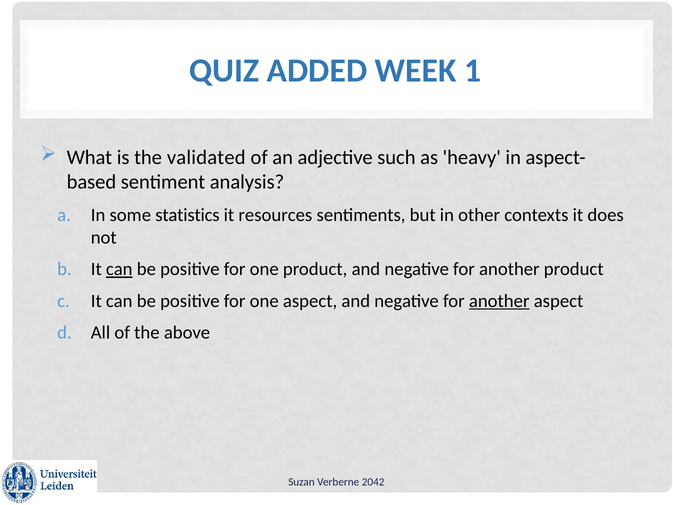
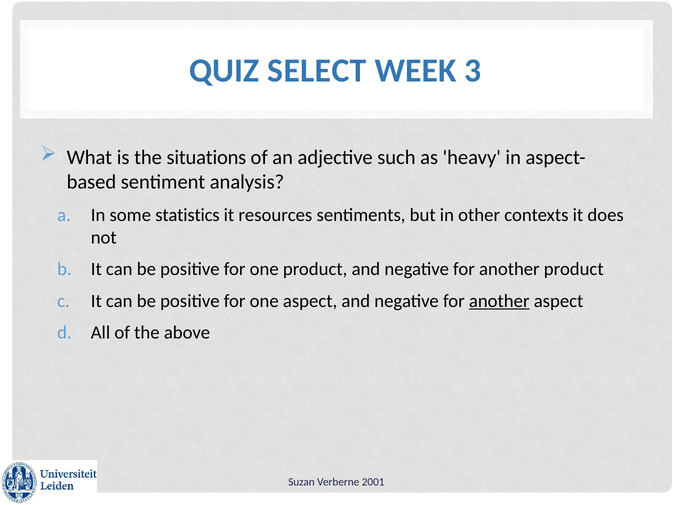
ADDED: ADDED -> SELECT
1: 1 -> 3
validated: validated -> situations
can at (119, 269) underline: present -> none
2042: 2042 -> 2001
